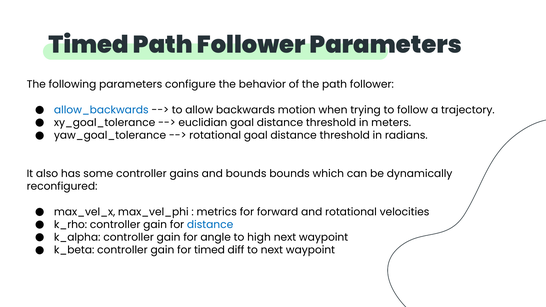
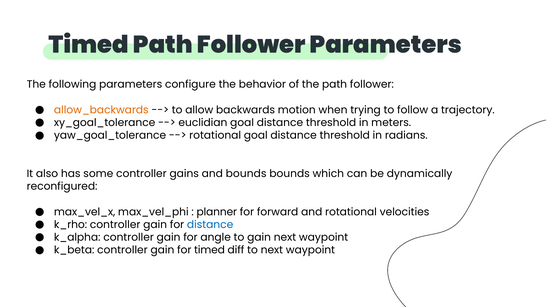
allow_backwards colour: blue -> orange
metrics: metrics -> planner
to high: high -> gain
